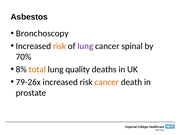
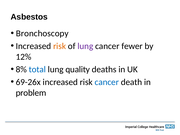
spinal: spinal -> fewer
70%: 70% -> 12%
total colour: orange -> blue
79-26x: 79-26x -> 69-26x
cancer at (107, 82) colour: orange -> blue
prostate: prostate -> problem
